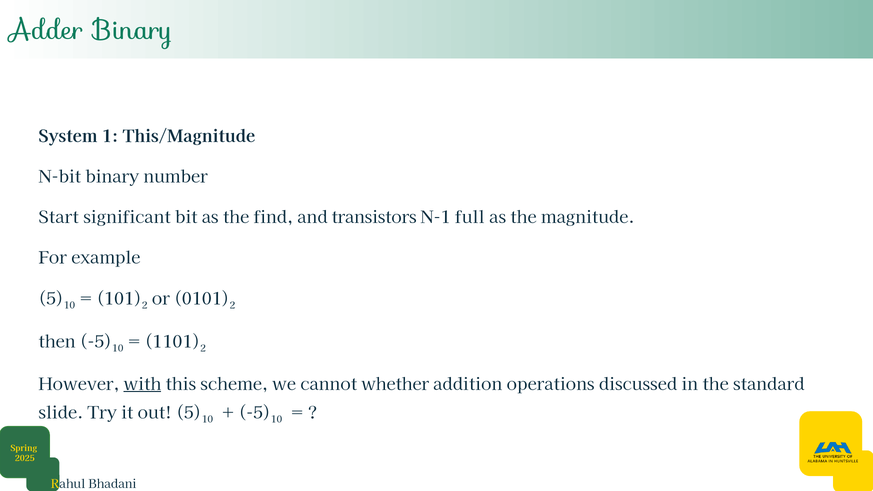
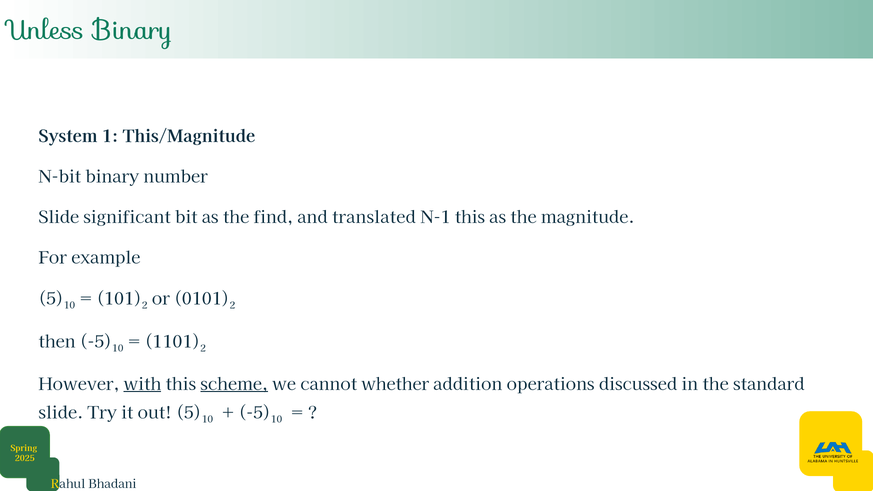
Adder: Adder -> Unless
Start at (59, 218): Start -> Slide
transistors: transistors -> translated
N-1 full: full -> this
scheme underline: none -> present
